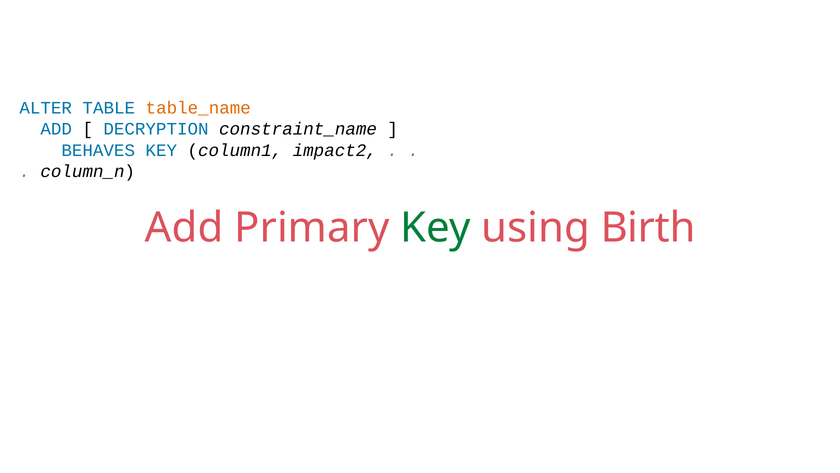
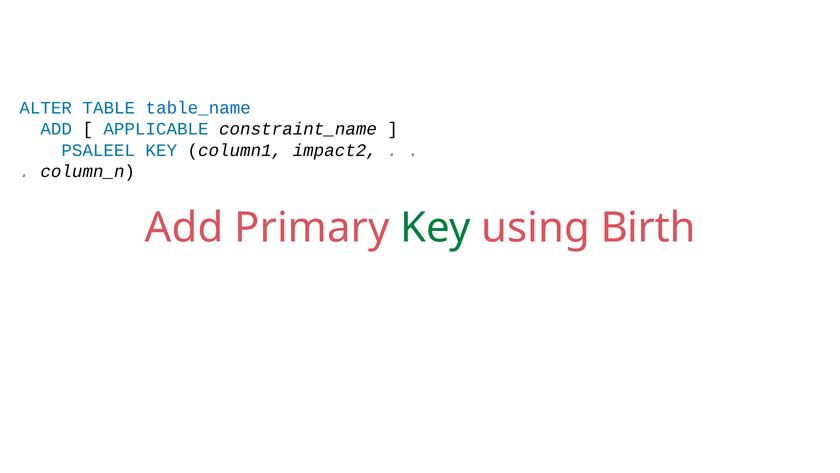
table_name colour: orange -> blue
DECRYPTION: DECRYPTION -> APPLICABLE
BEHAVES: BEHAVES -> PSALEEL
